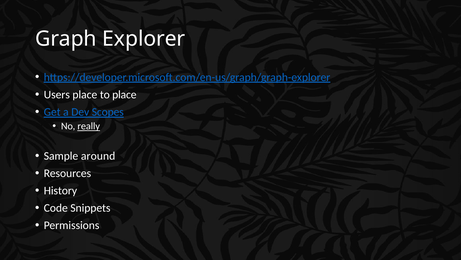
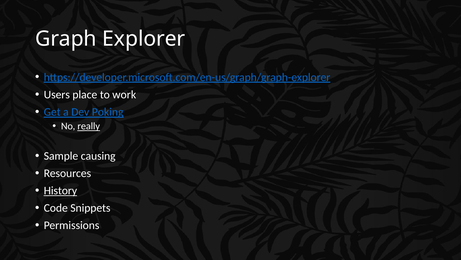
to place: place -> work
Scopes: Scopes -> Poking
around: around -> causing
History underline: none -> present
